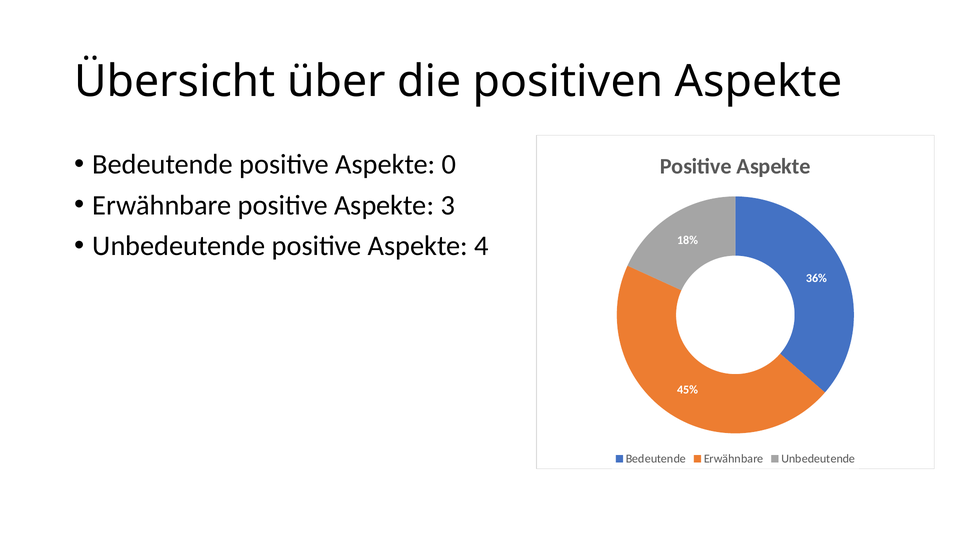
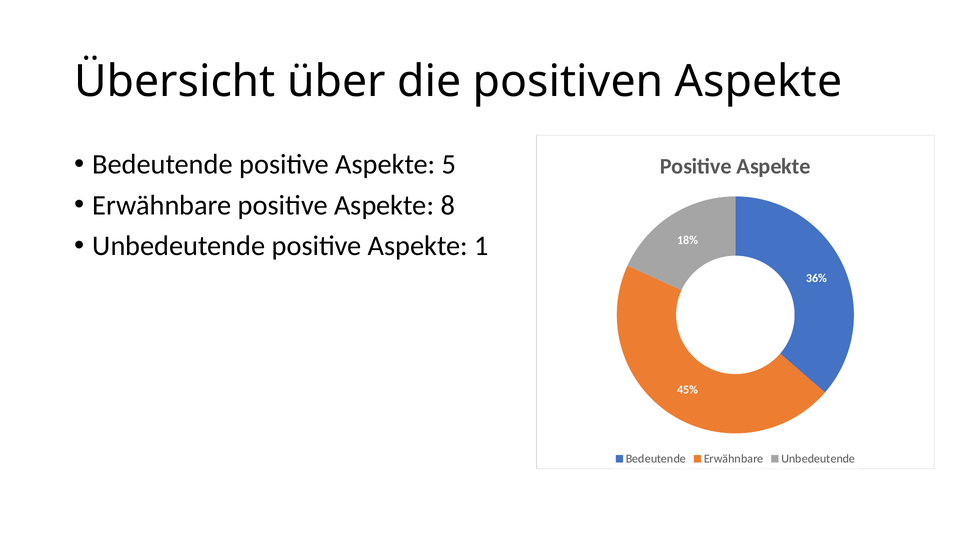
0: 0 -> 5
3: 3 -> 8
4: 4 -> 1
